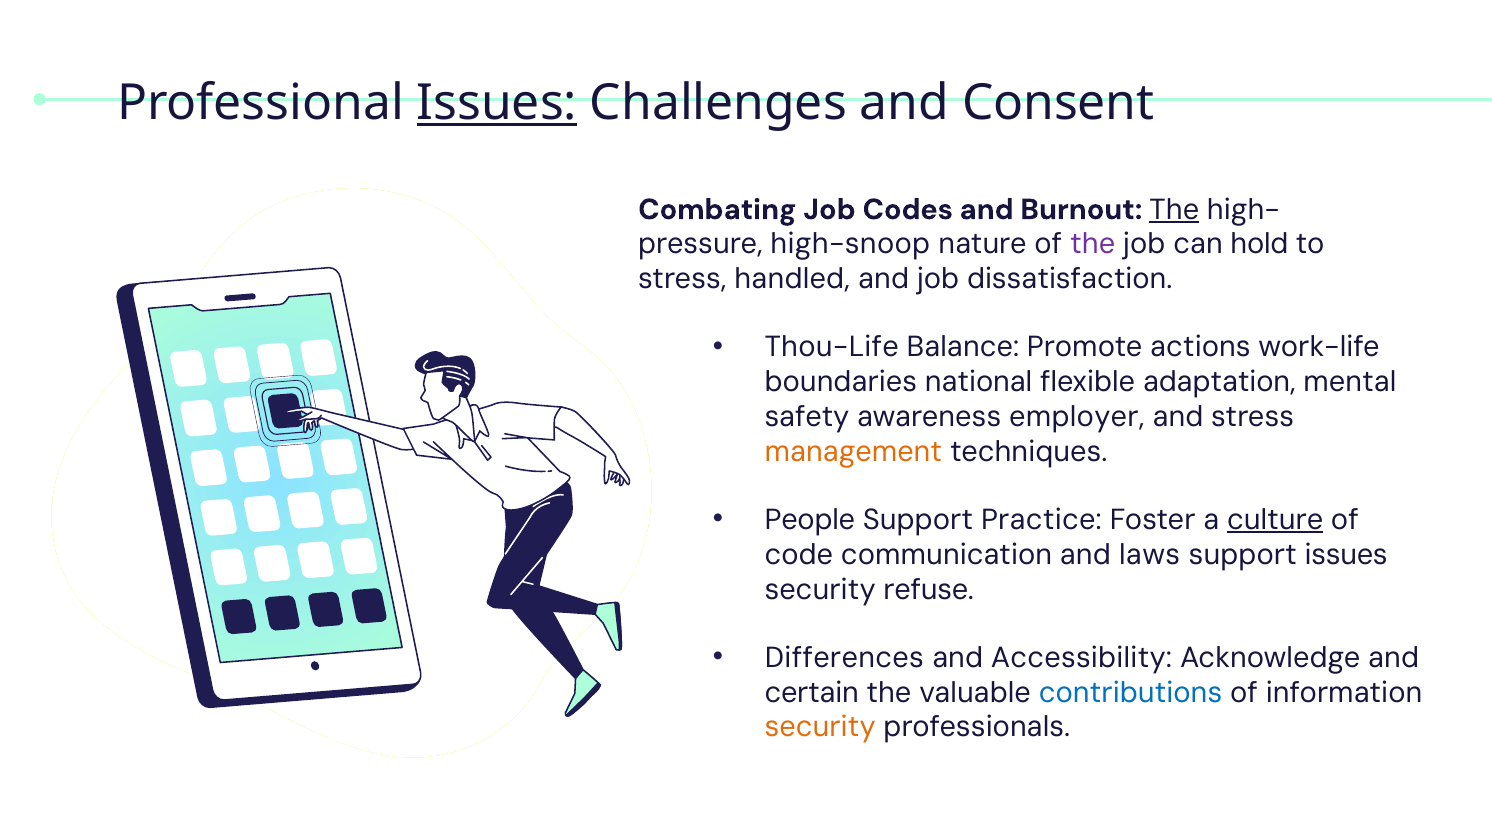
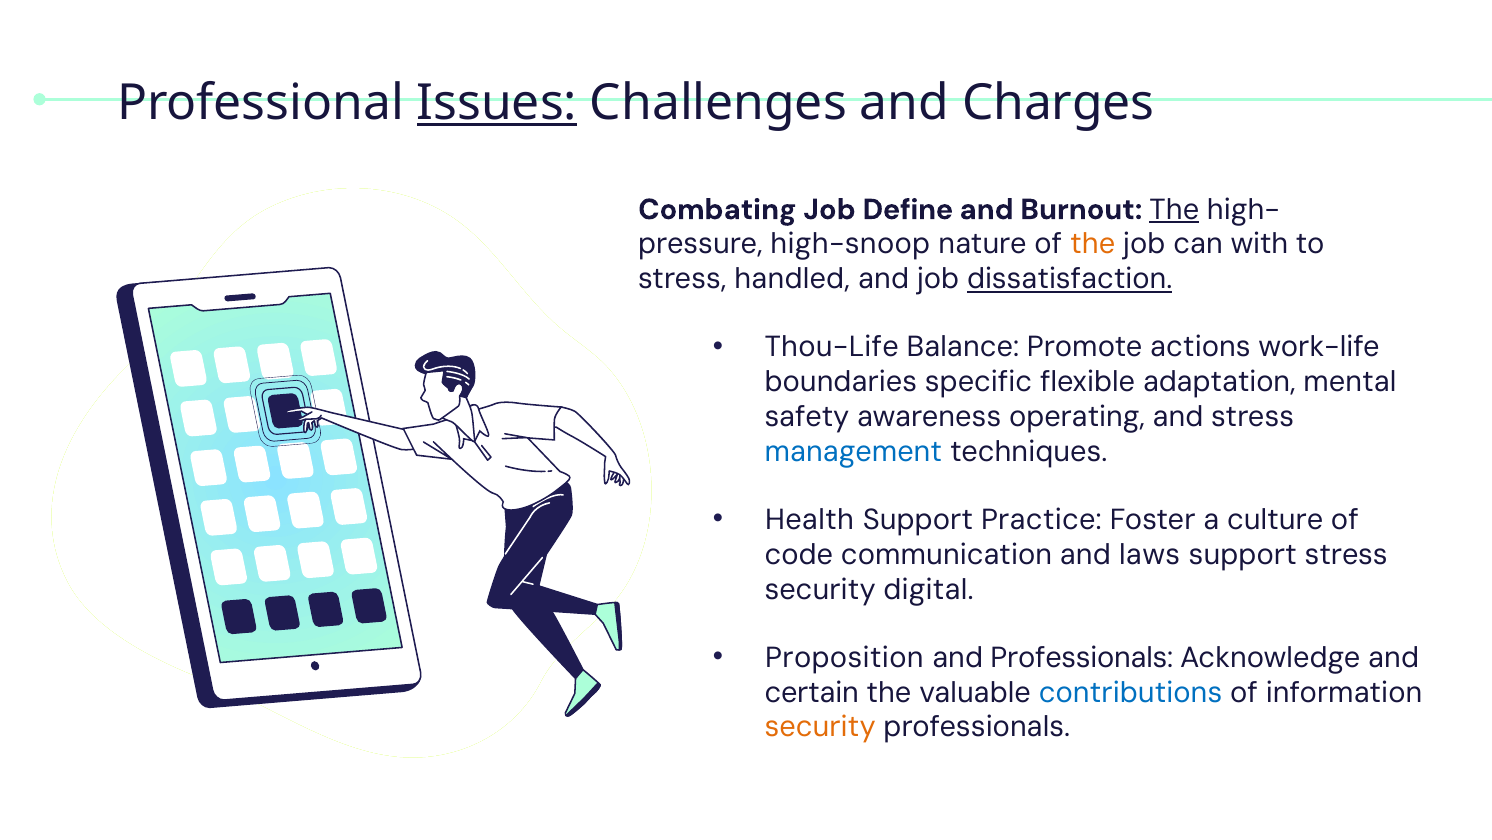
Consent: Consent -> Charges
Codes: Codes -> Define
the at (1093, 244) colour: purple -> orange
hold: hold -> with
dissatisfaction underline: none -> present
national: national -> specific
employer: employer -> operating
management colour: orange -> blue
People: People -> Health
culture underline: present -> none
support issues: issues -> stress
refuse: refuse -> digital
Differences: Differences -> Proposition
and Accessibility: Accessibility -> Professionals
